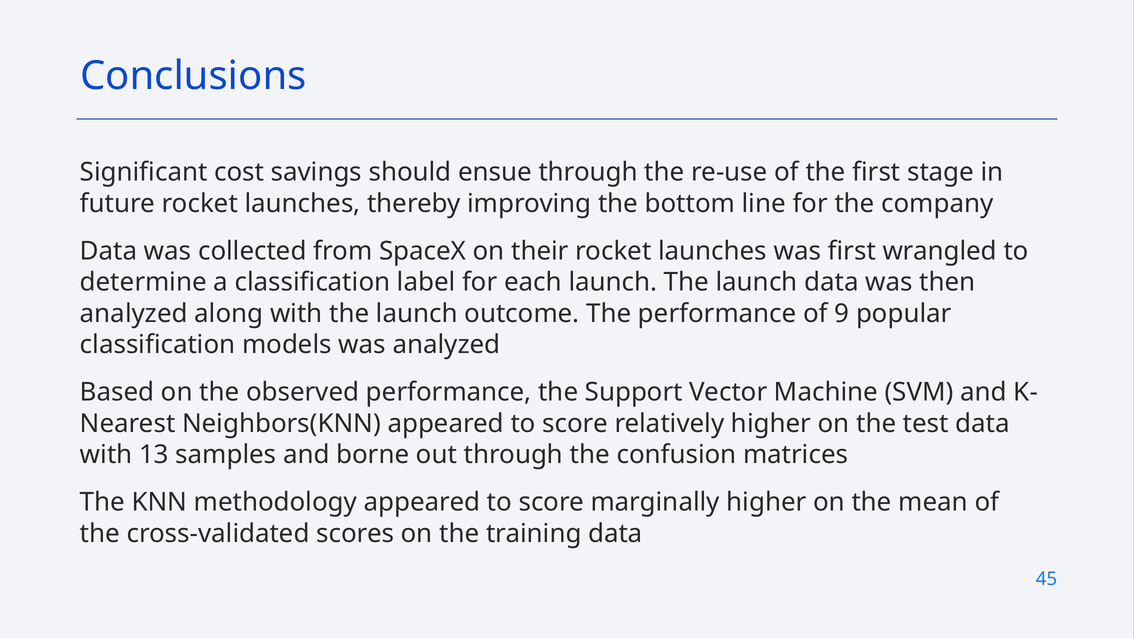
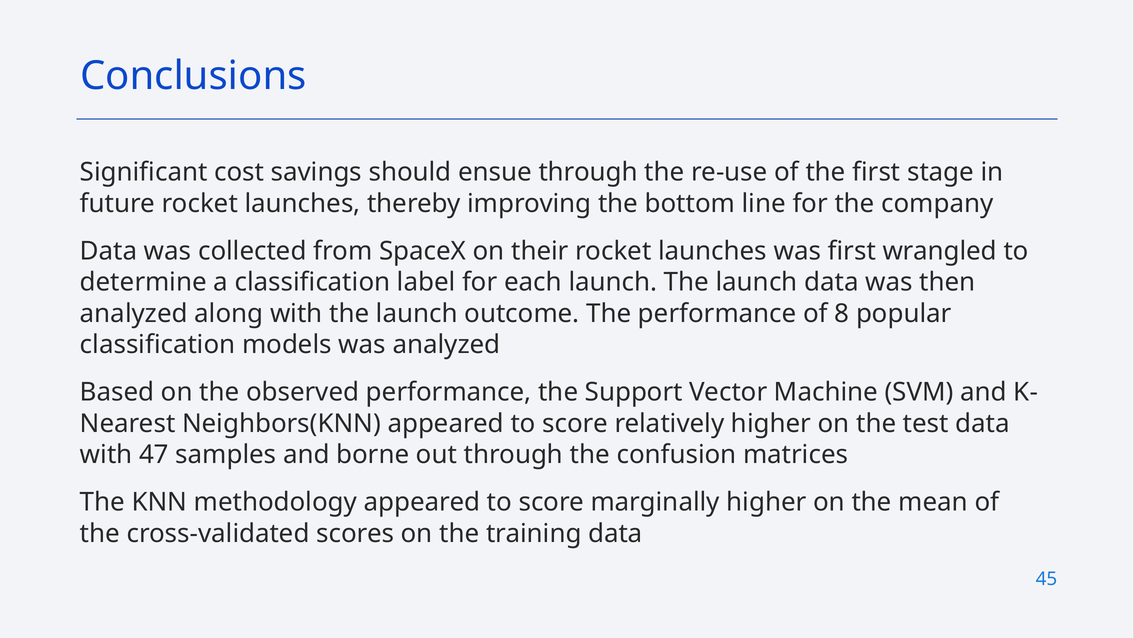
9: 9 -> 8
13: 13 -> 47
